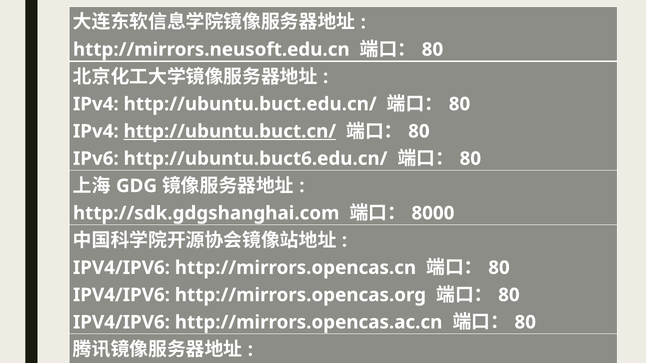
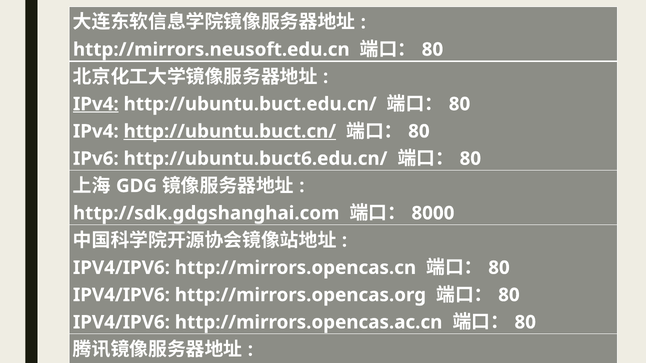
IPv4 at (96, 104) underline: none -> present
